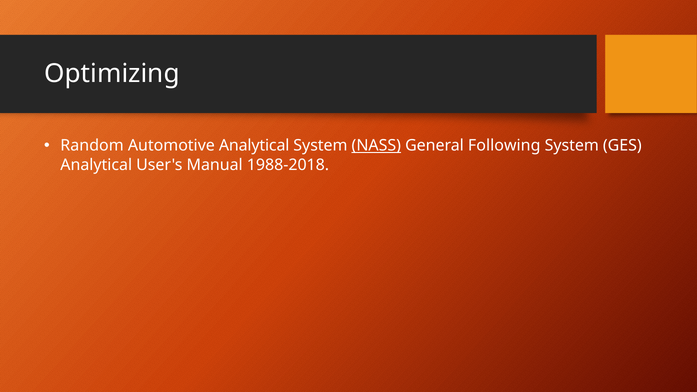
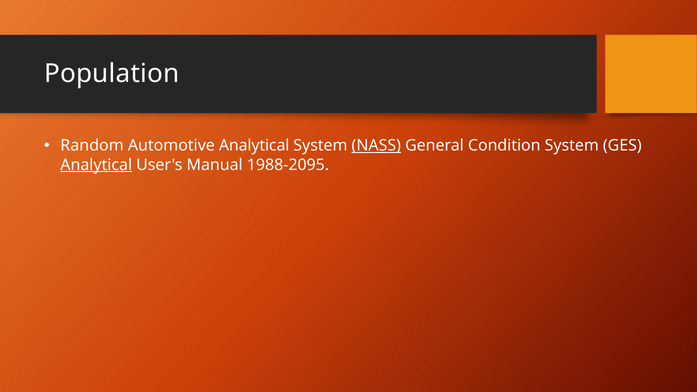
Optimizing: Optimizing -> Population
Following: Following -> Condition
Analytical at (96, 165) underline: none -> present
1988-2018: 1988-2018 -> 1988-2095
